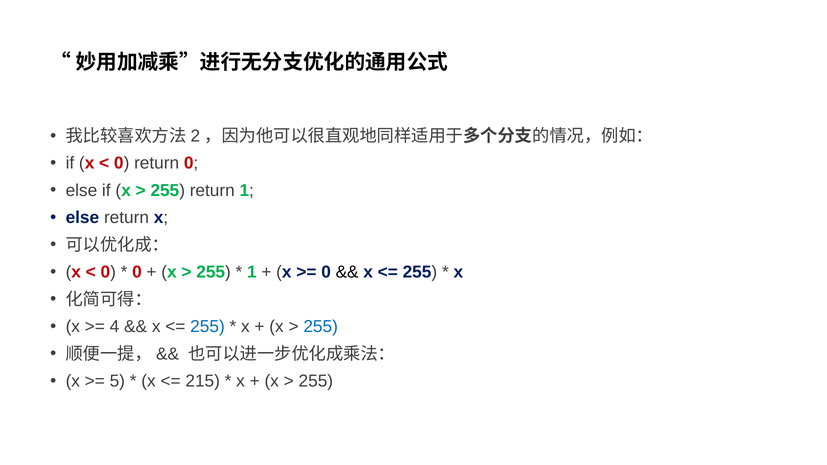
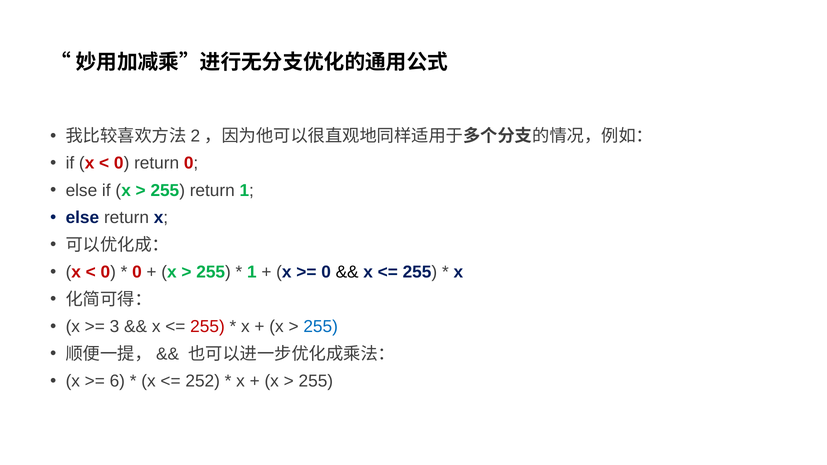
4: 4 -> 3
255 at (208, 327) colour: blue -> red
5: 5 -> 6
215: 215 -> 252
